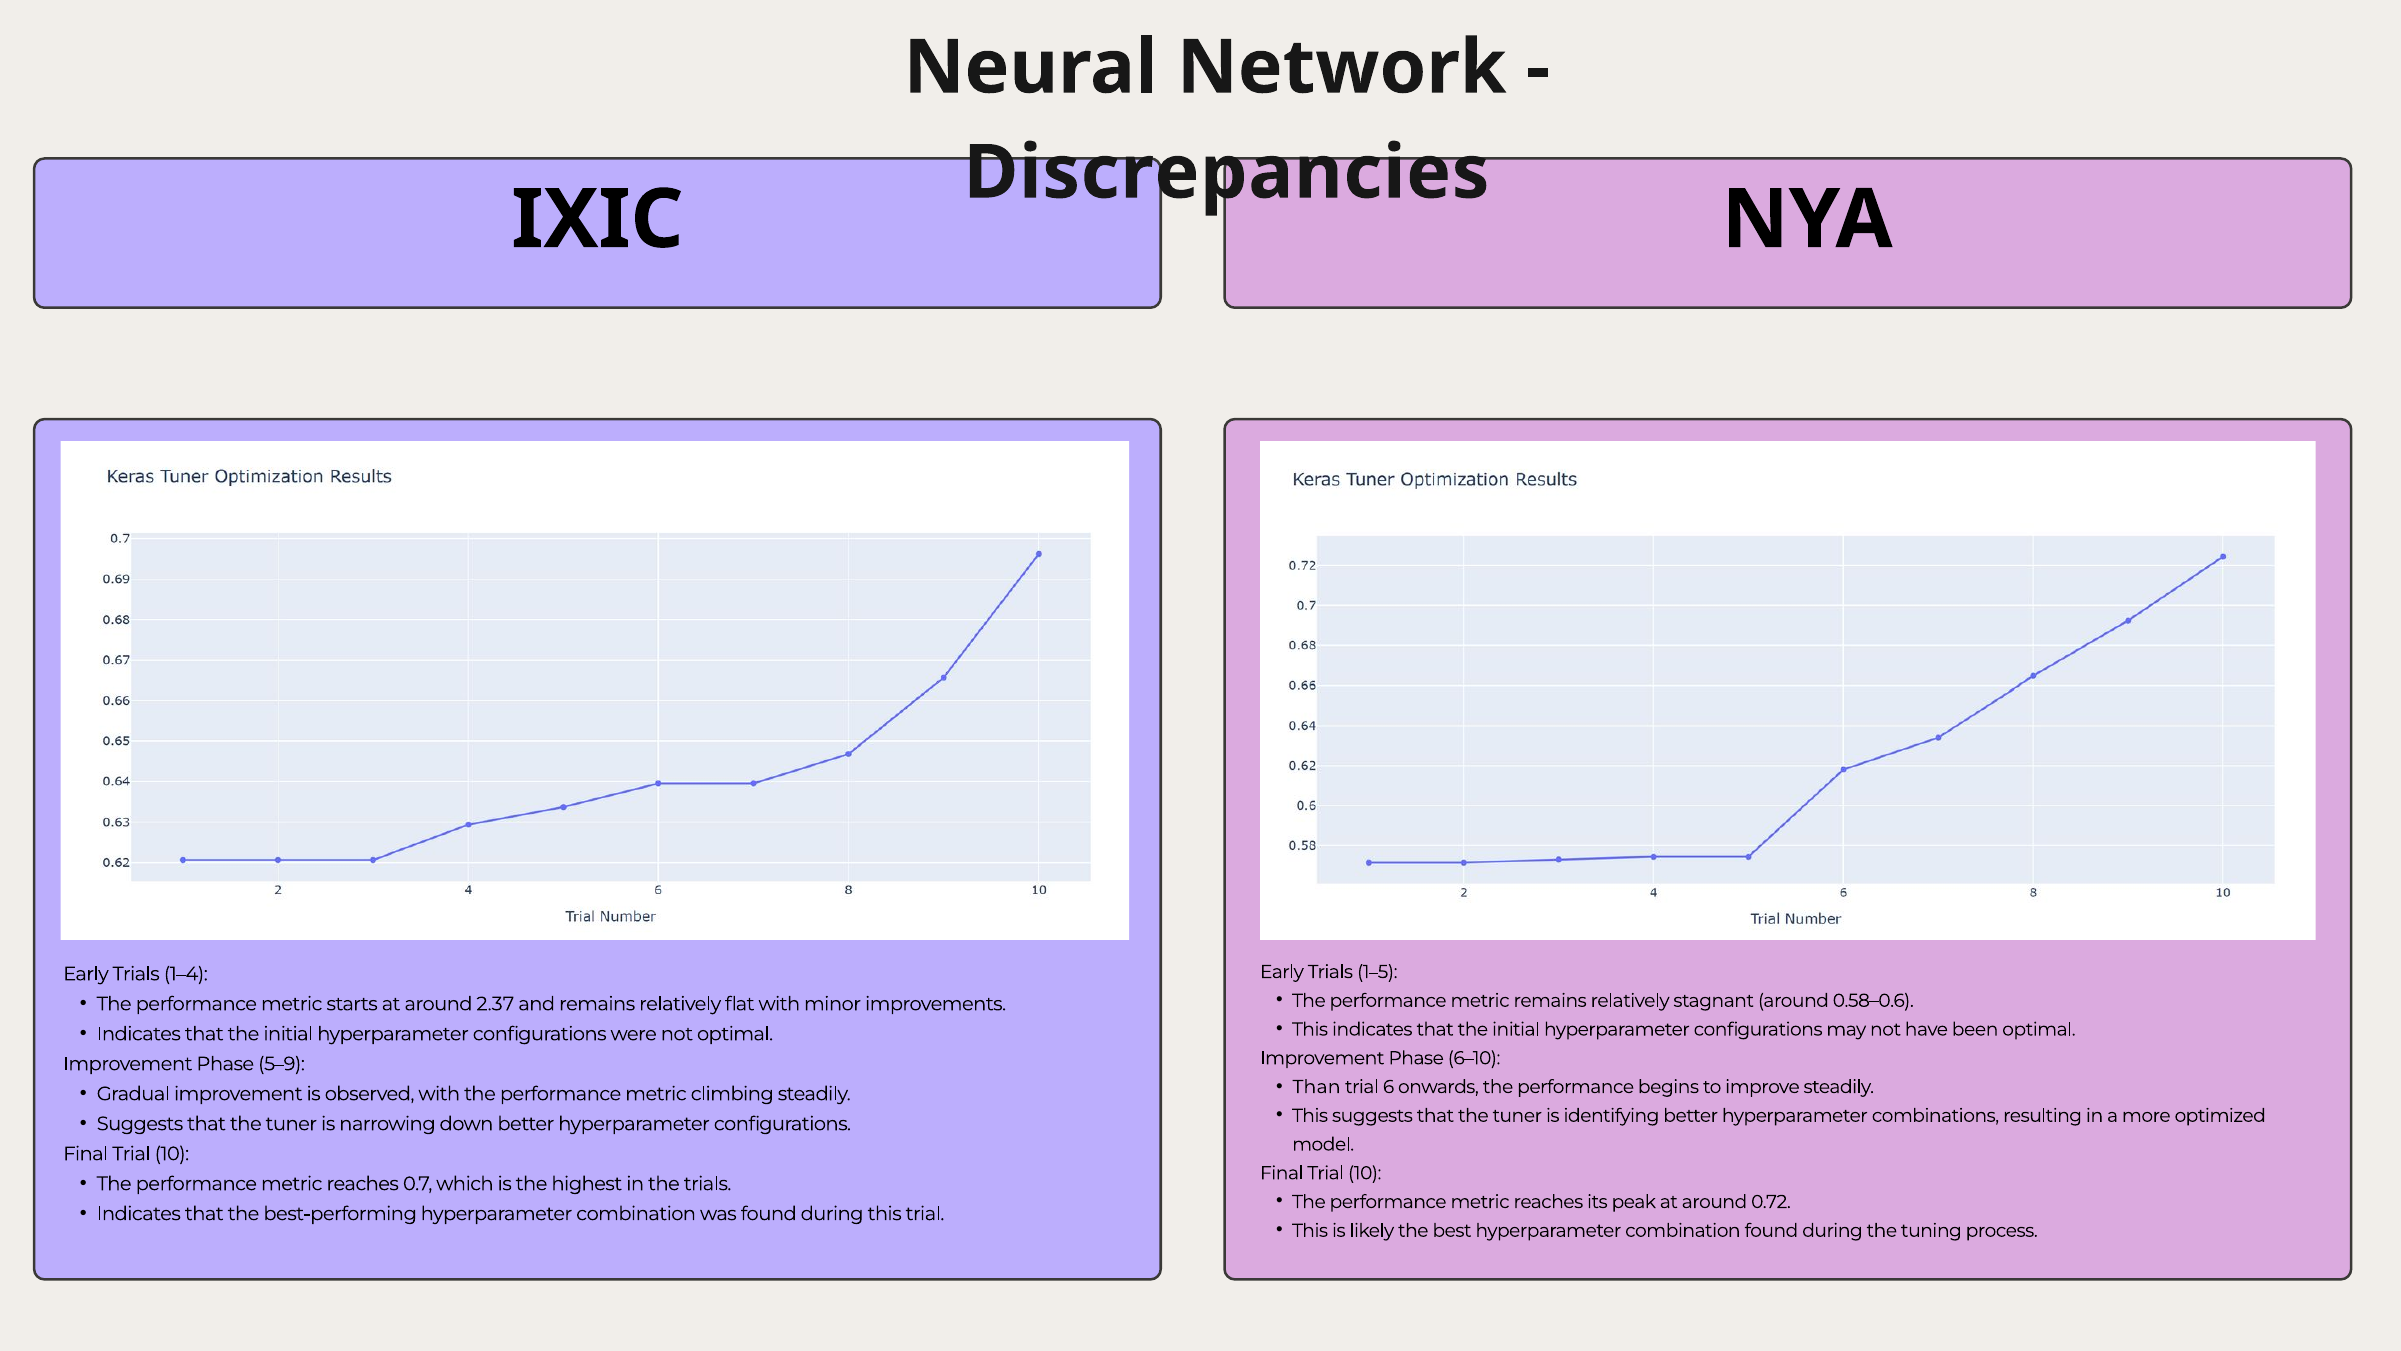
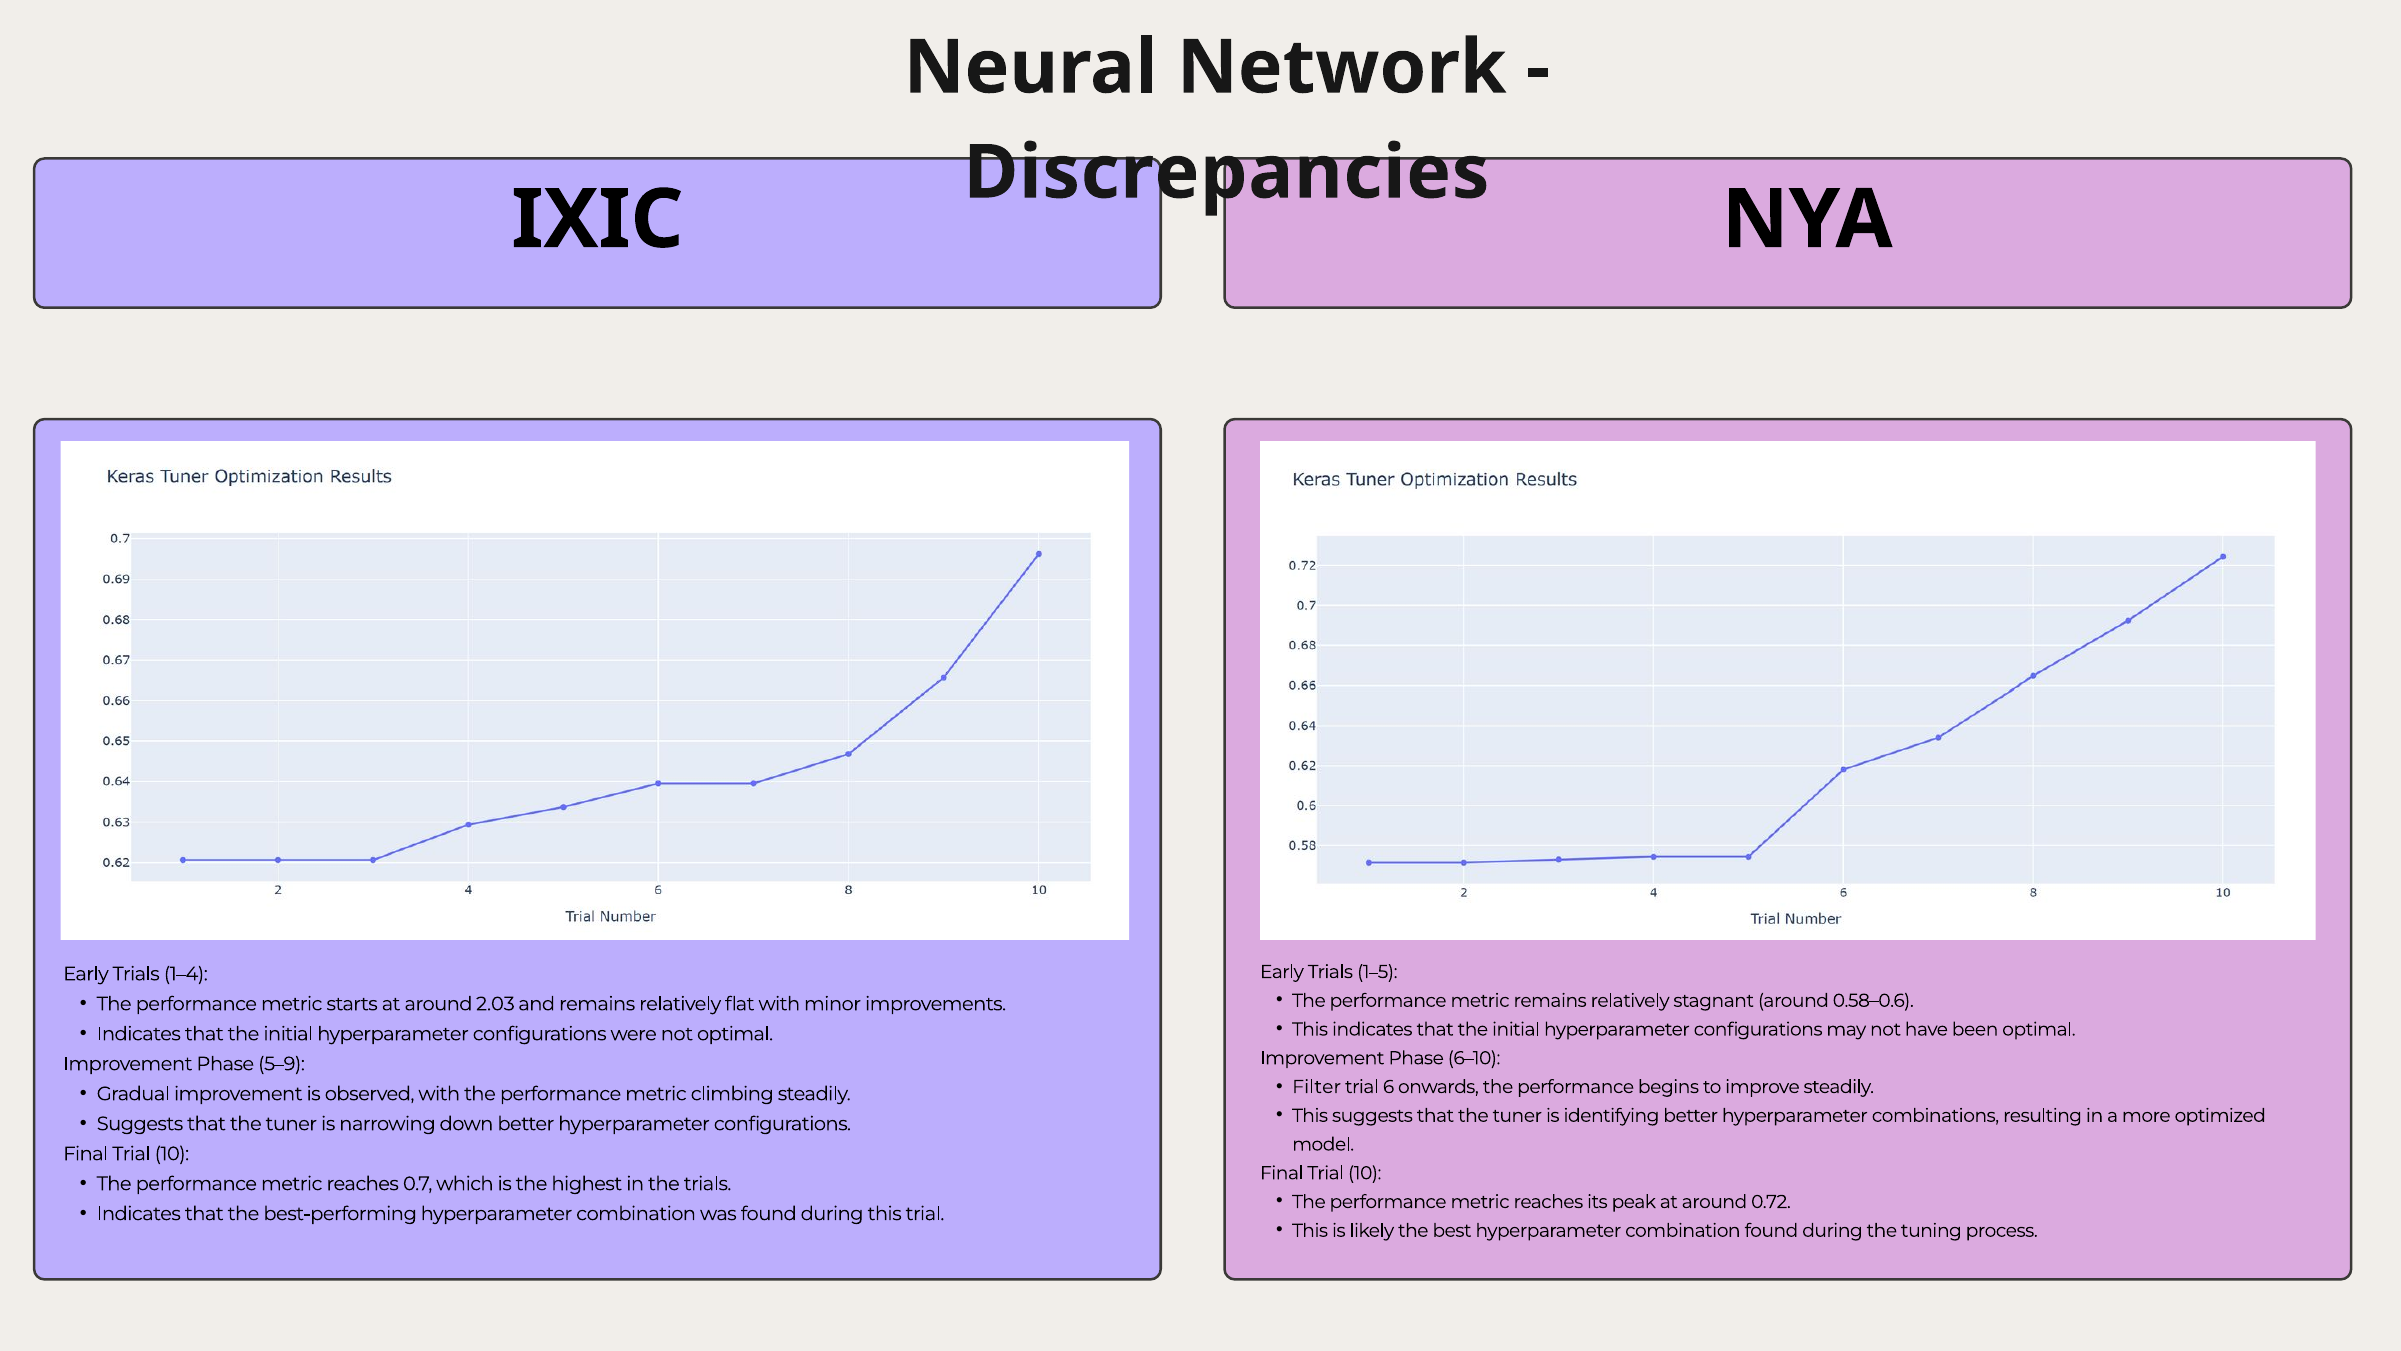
2.37: 2.37 -> 2.03
Than: Than -> Filter
